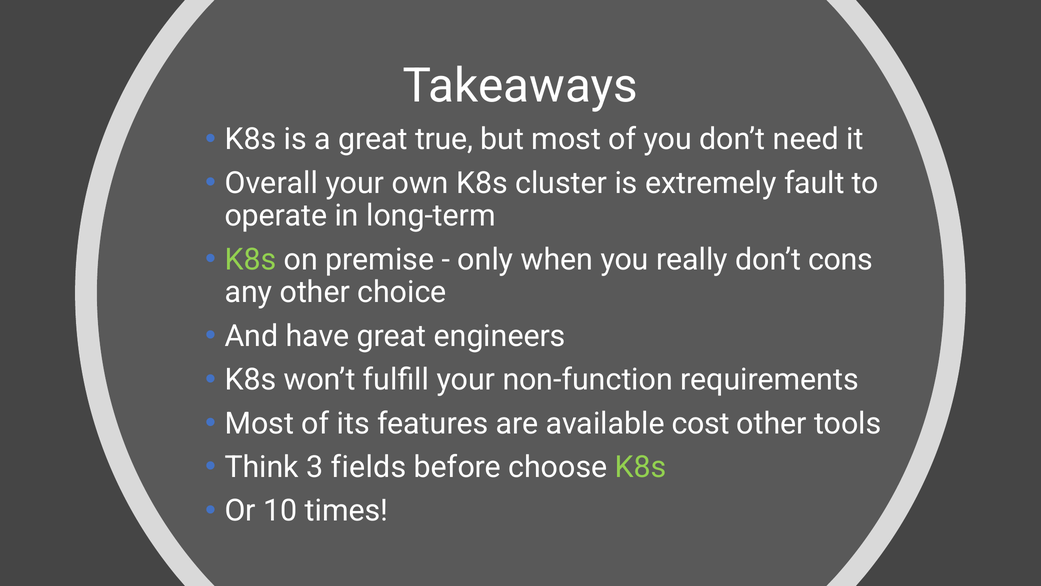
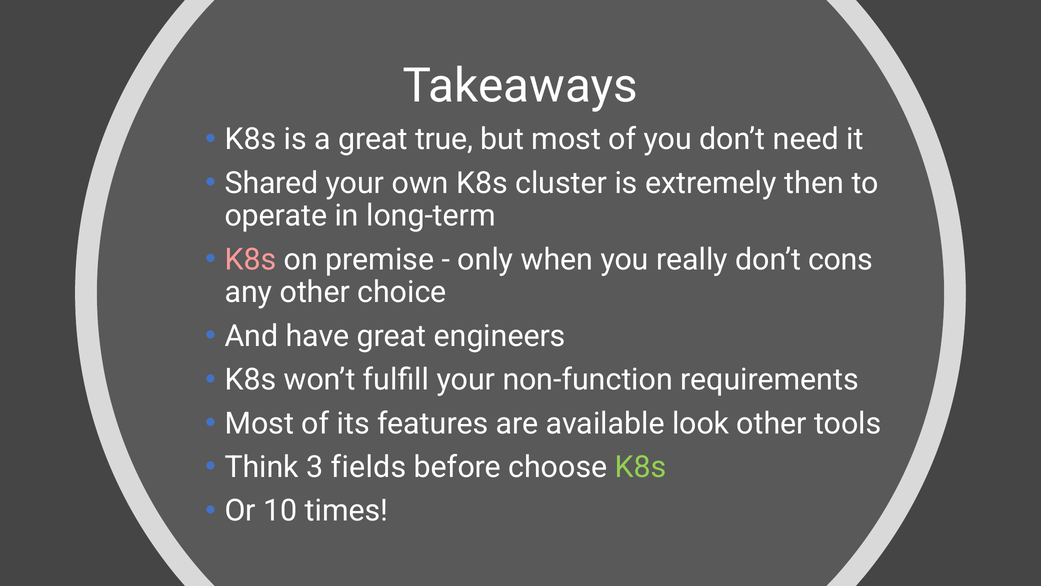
Overall: Overall -> Shared
fault: fault -> then
K8s at (251, 259) colour: light green -> pink
cost: cost -> look
